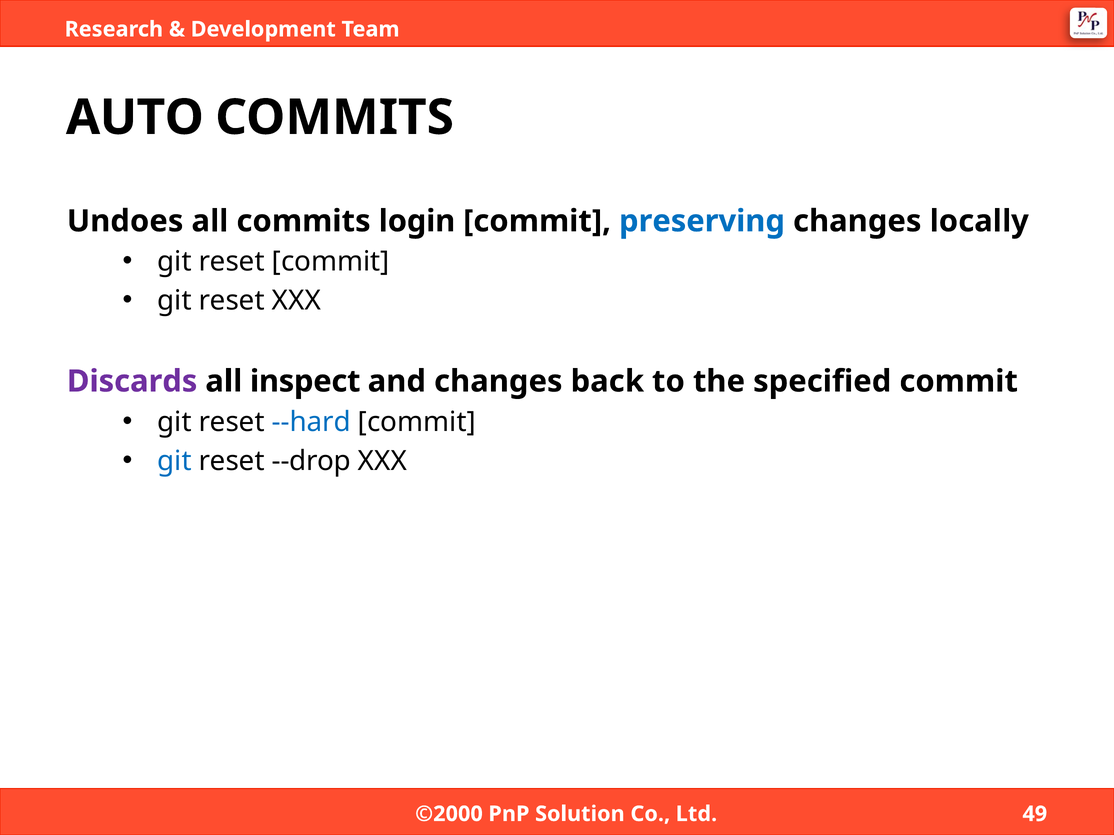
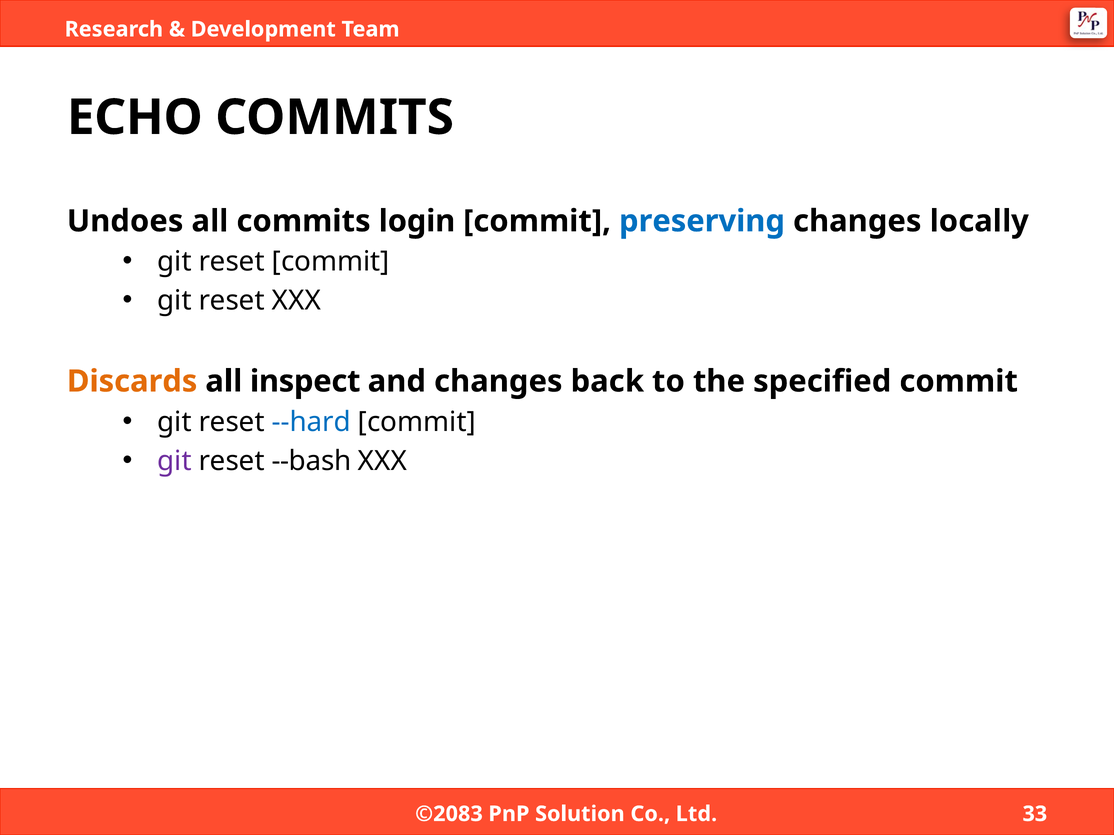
AUTO: AUTO -> ECHO
Discards colour: purple -> orange
git at (174, 461) colour: blue -> purple
--drop: --drop -> --bash
©2000: ©2000 -> ©2083
49: 49 -> 33
